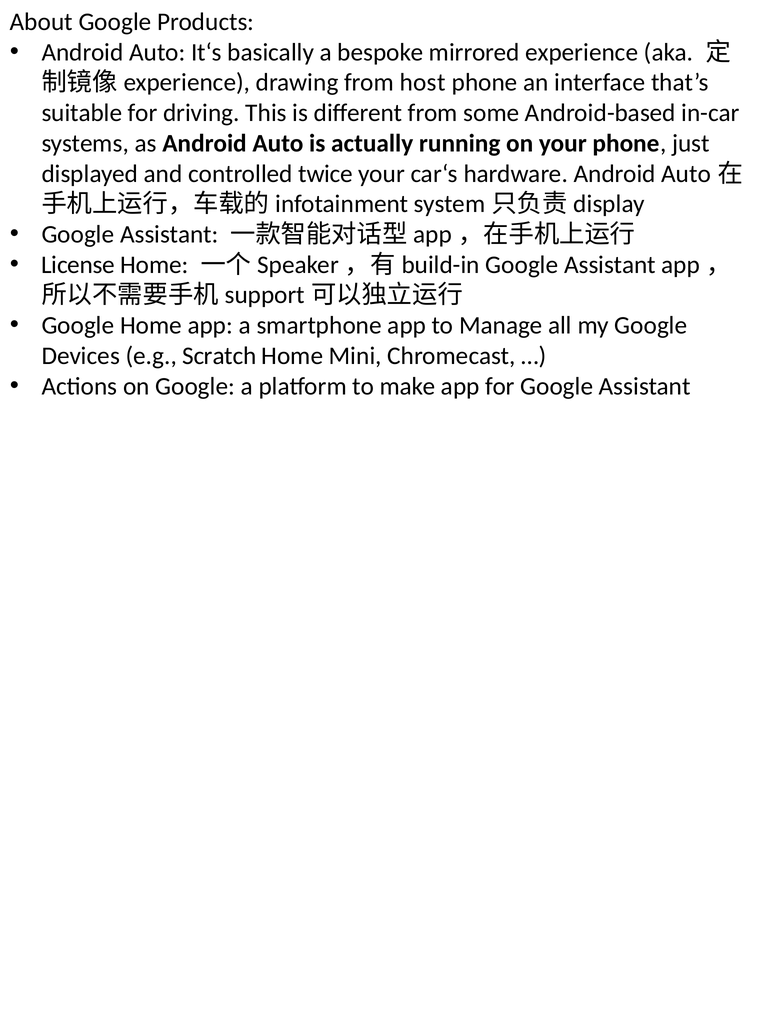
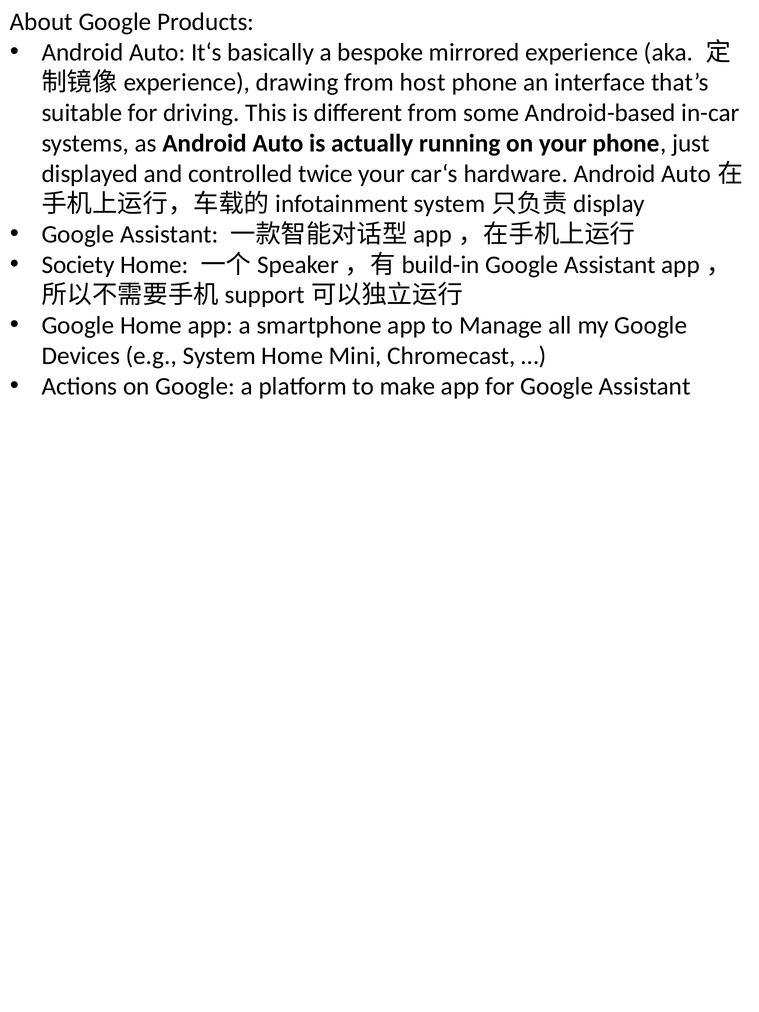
License: License -> Society
Scratch: Scratch -> System
